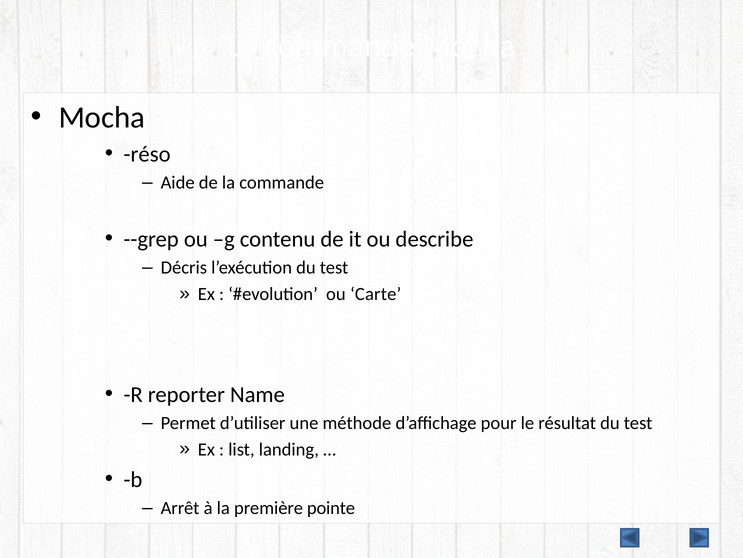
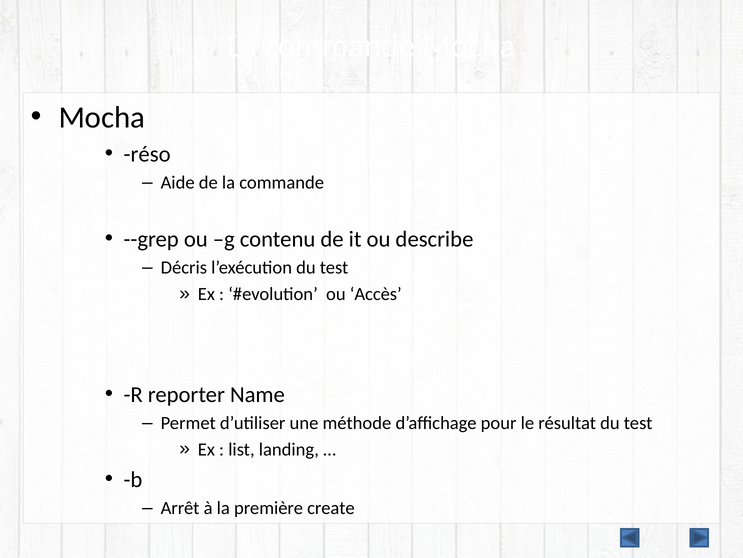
Carte: Carte -> Accès
pointe: pointe -> create
